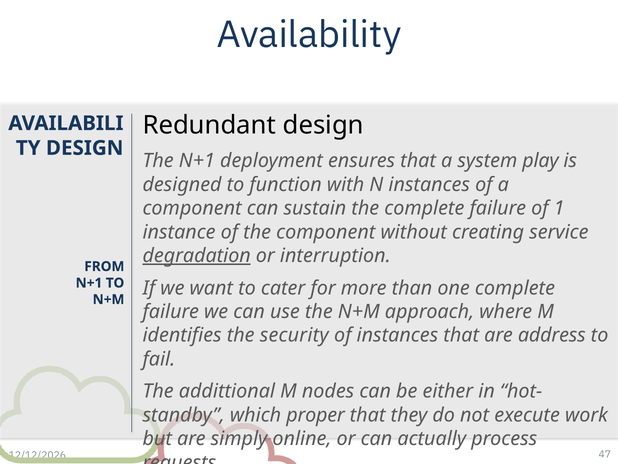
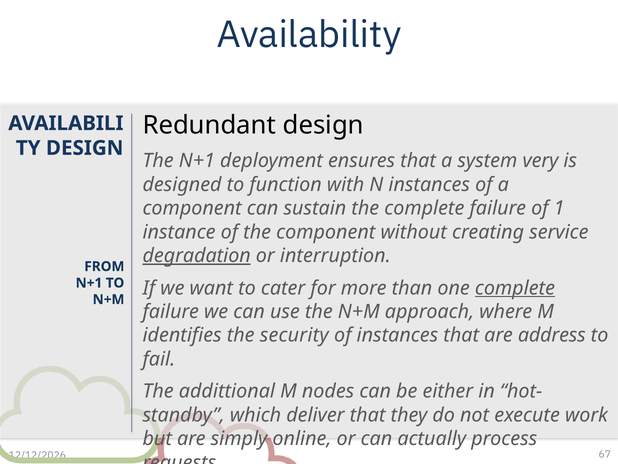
play: play -> very
complete at (515, 288) underline: none -> present
proper: proper -> deliver
47: 47 -> 67
